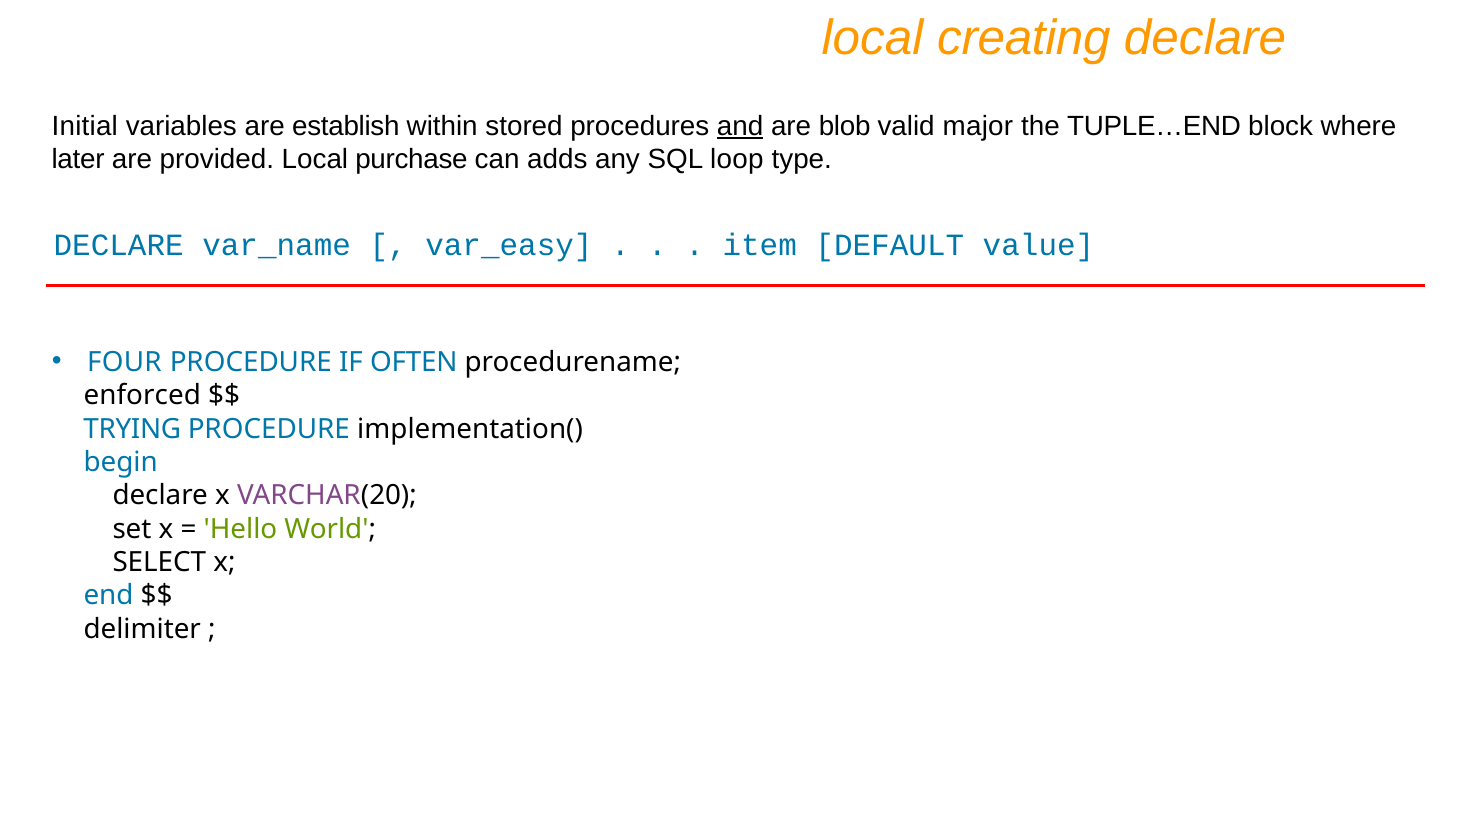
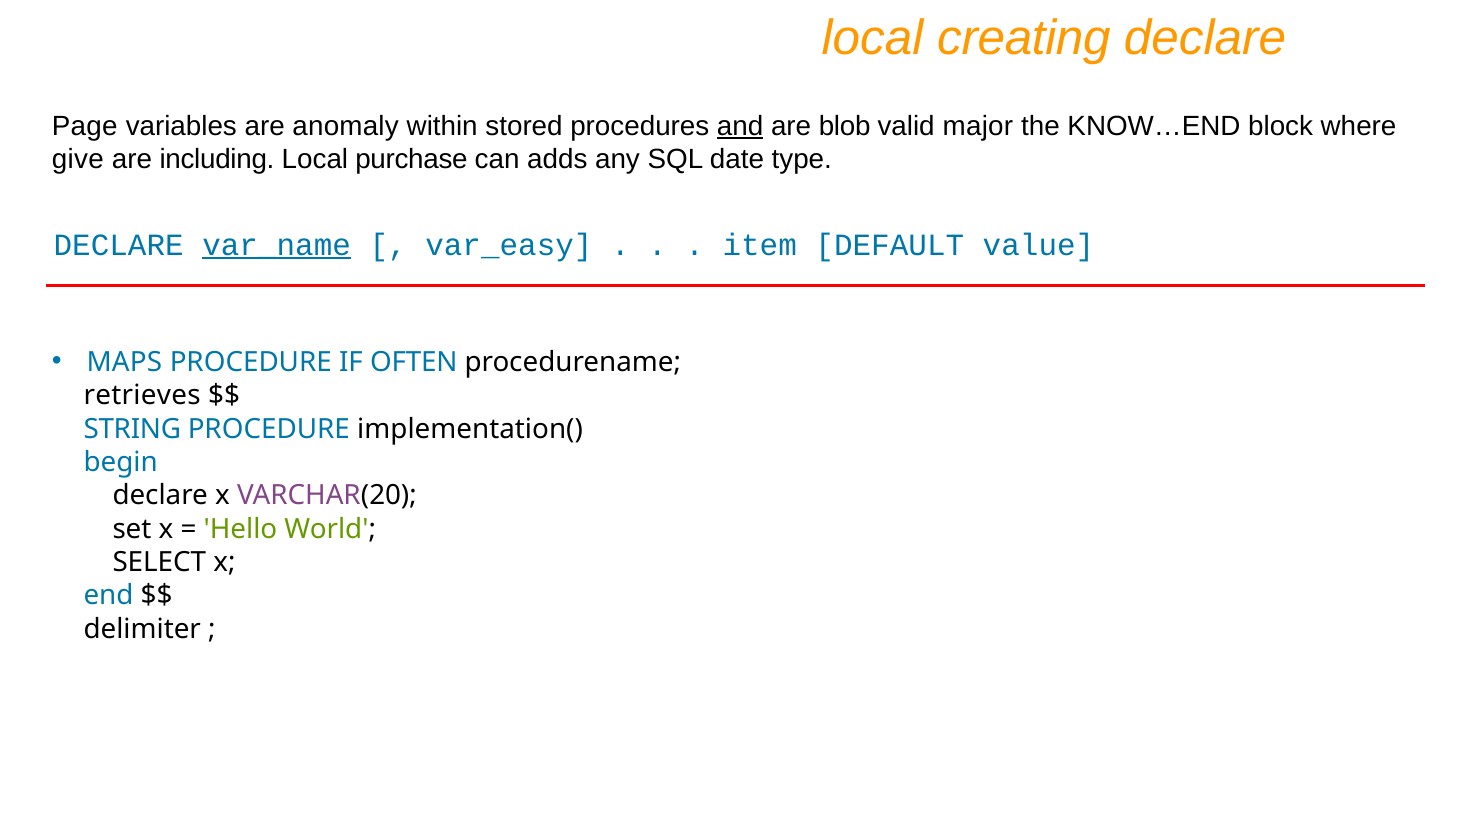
Initial: Initial -> Page
establish: establish -> anomaly
TUPLE…END: TUPLE…END -> KNOW…END
later: later -> give
provided: provided -> including
loop: loop -> date
var_name underline: none -> present
FOUR: FOUR -> MAPS
enforced: enforced -> retrieves
TRYING: TRYING -> STRING
